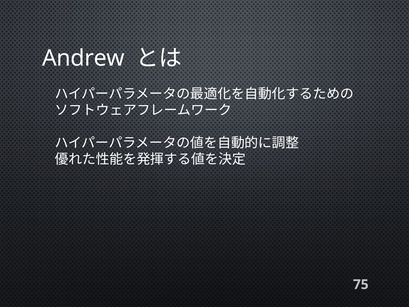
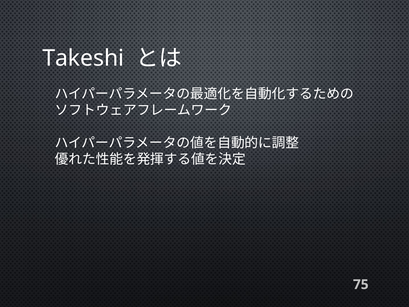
Andrew: Andrew -> Takeshi
